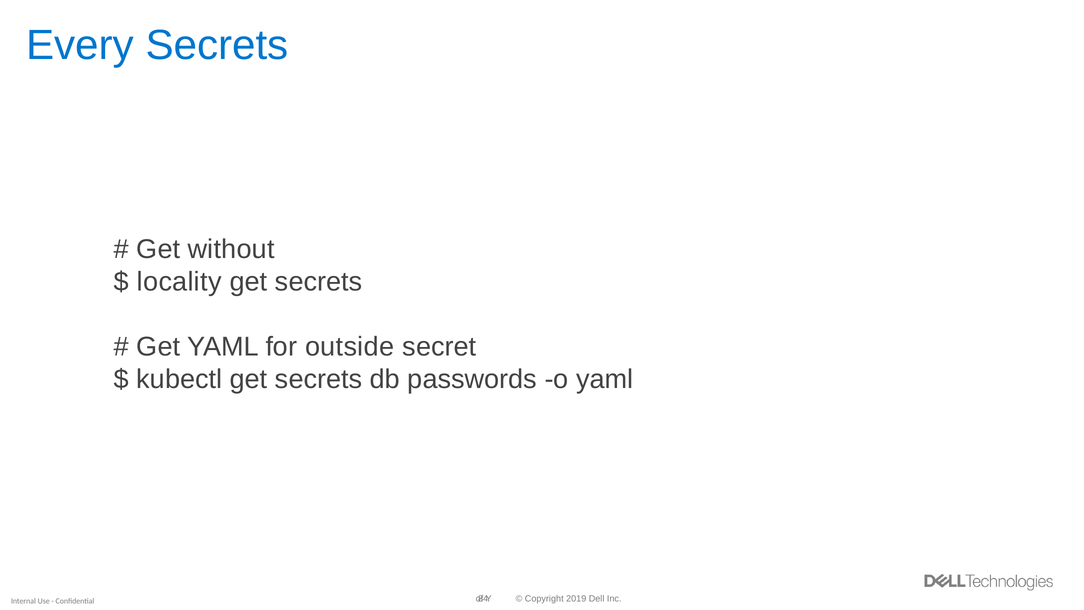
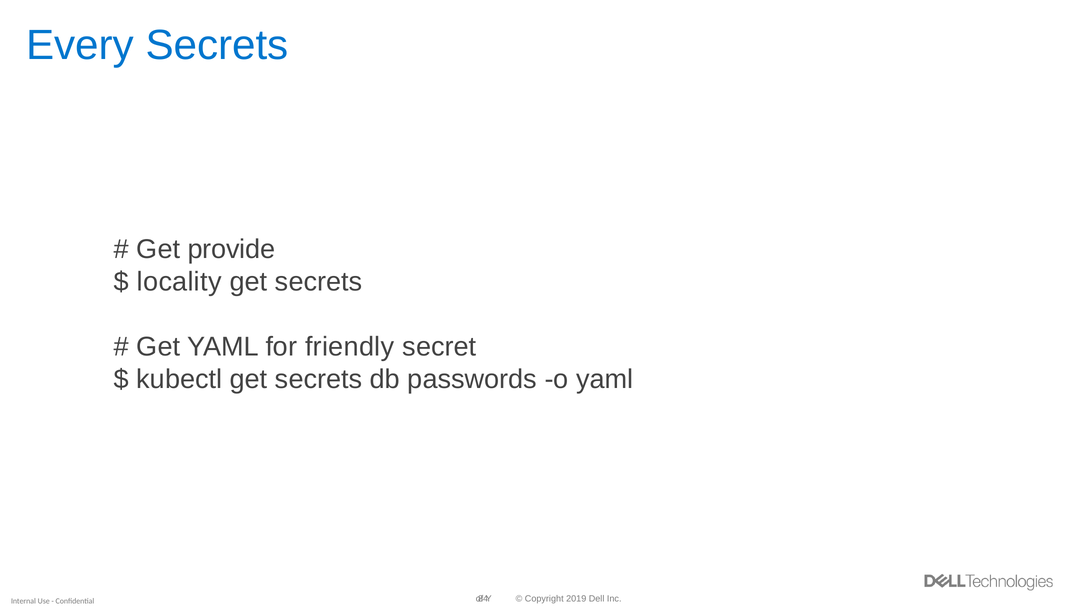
without: without -> provide
outside: outside -> friendly
